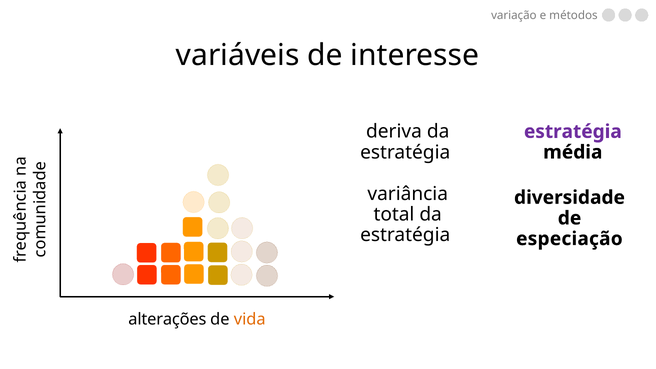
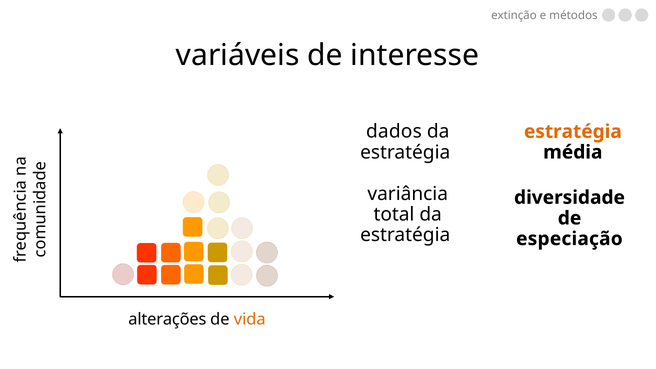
variação: variação -> extinção
deriva: deriva -> dados
estratégia at (573, 132) colour: purple -> orange
